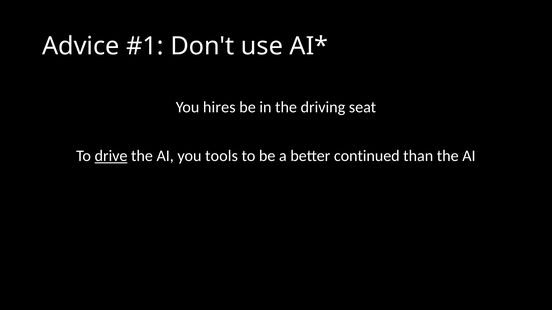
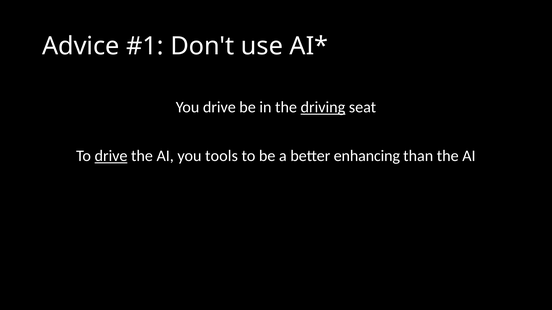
You hires: hires -> drive
driving underline: none -> present
continued: continued -> enhancing
